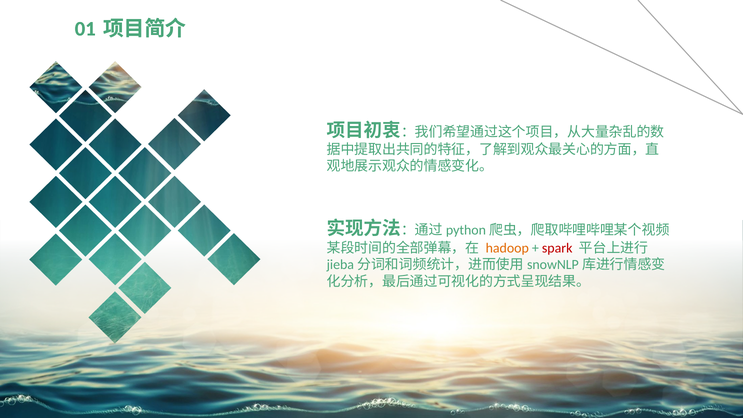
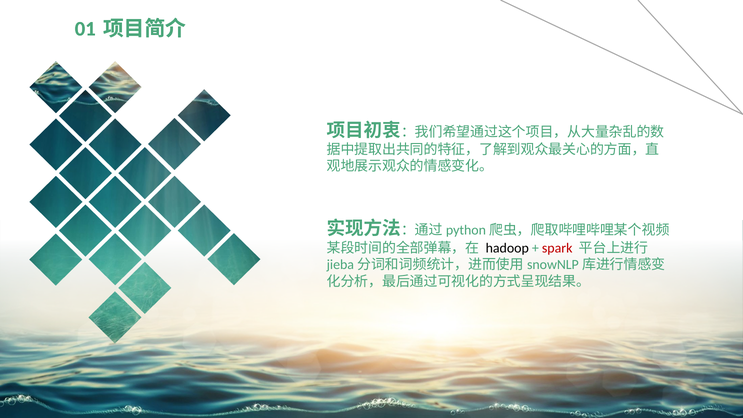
hadoop colour: orange -> black
